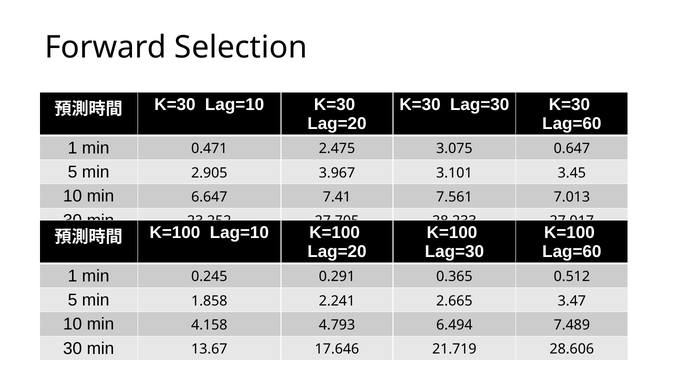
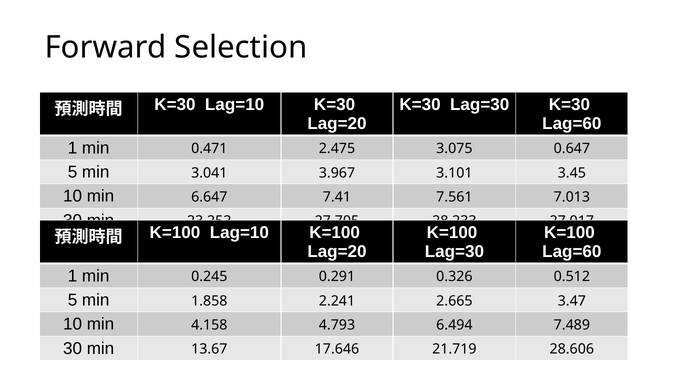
2.905: 2.905 -> 3.041
0.365: 0.365 -> 0.326
